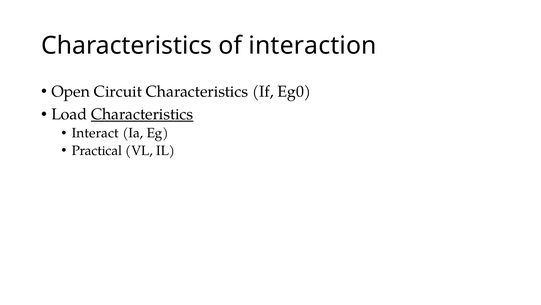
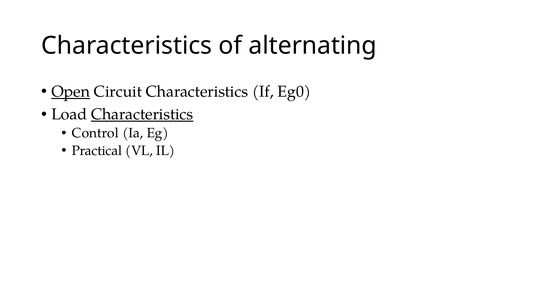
interaction: interaction -> alternating
Open underline: none -> present
Interact: Interact -> Control
